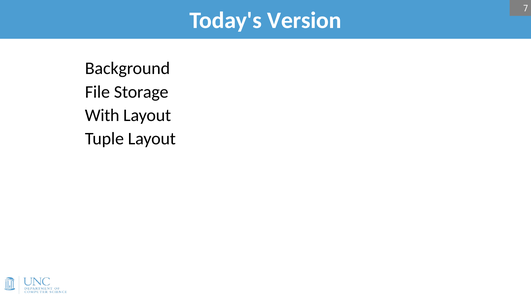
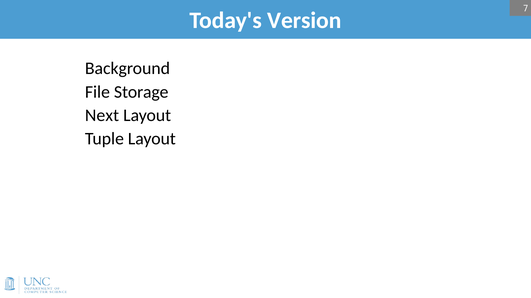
With: With -> Next
